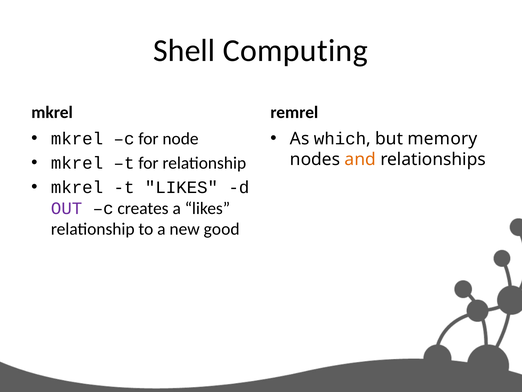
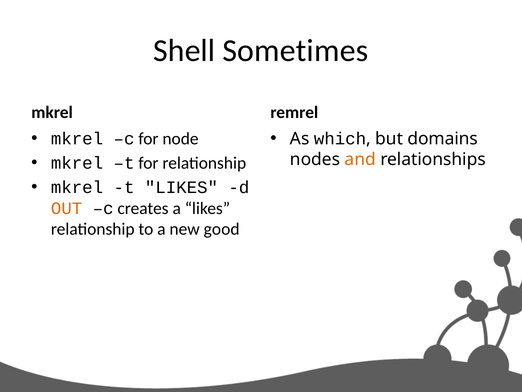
Computing: Computing -> Sometimes
memory: memory -> domains
OUT colour: purple -> orange
